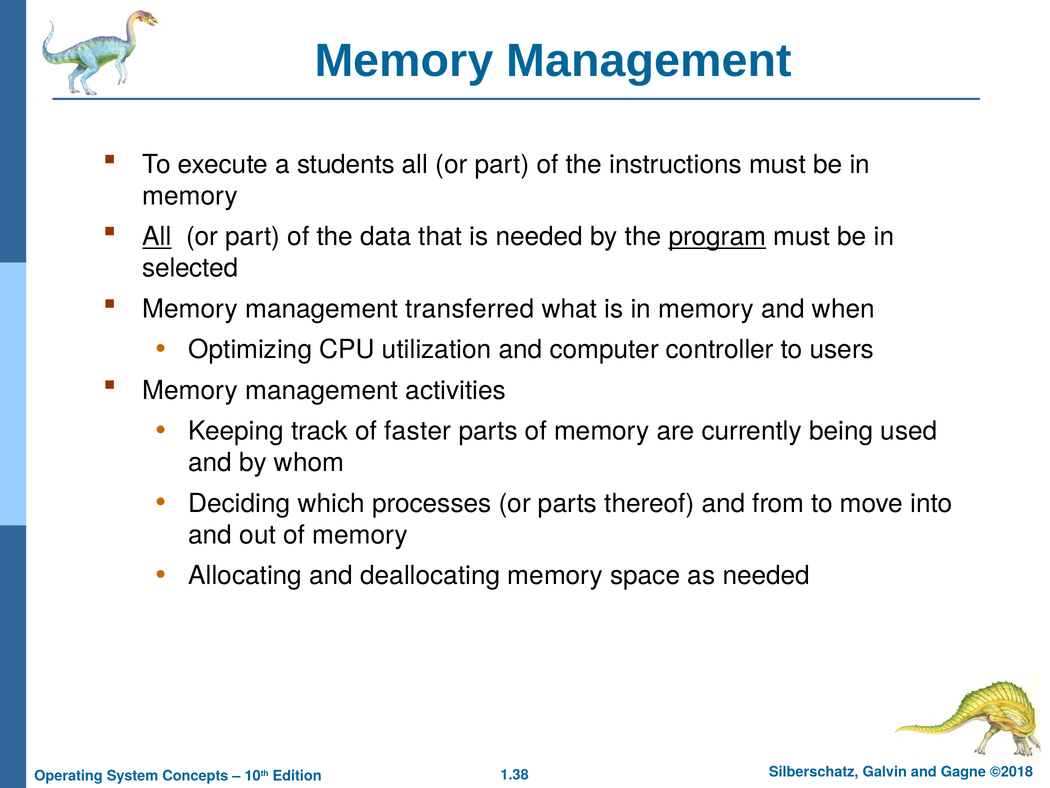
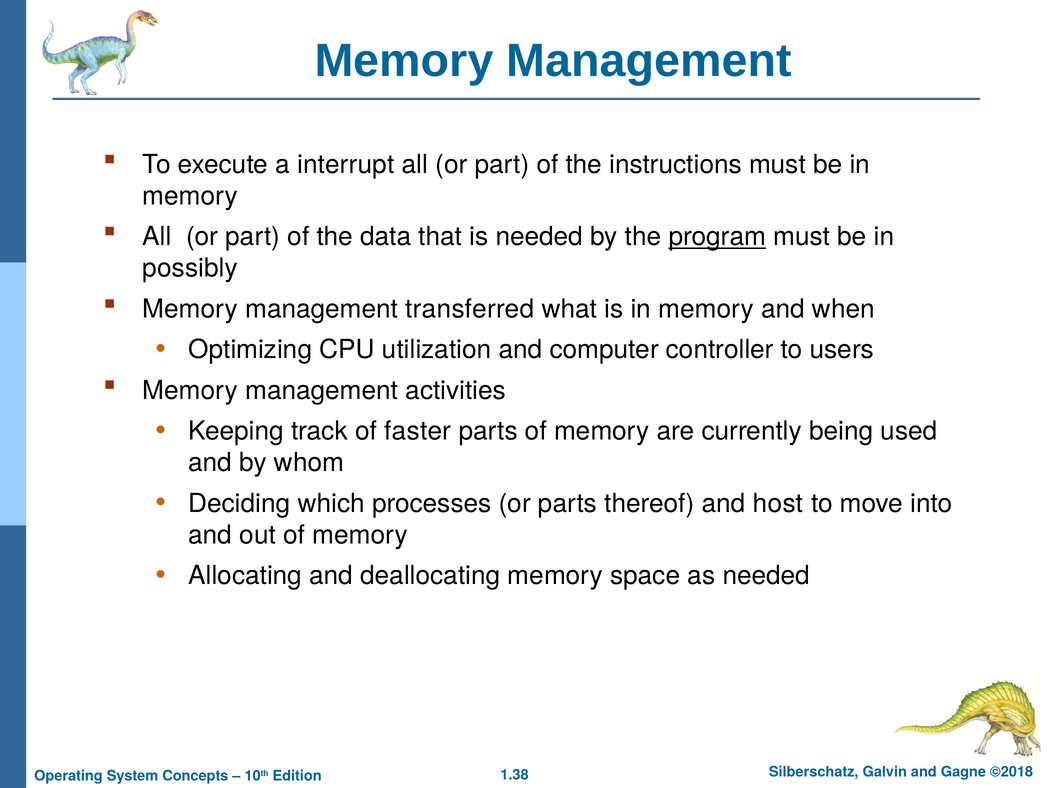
students: students -> interrupt
All at (157, 237) underline: present -> none
selected: selected -> possibly
from: from -> host
